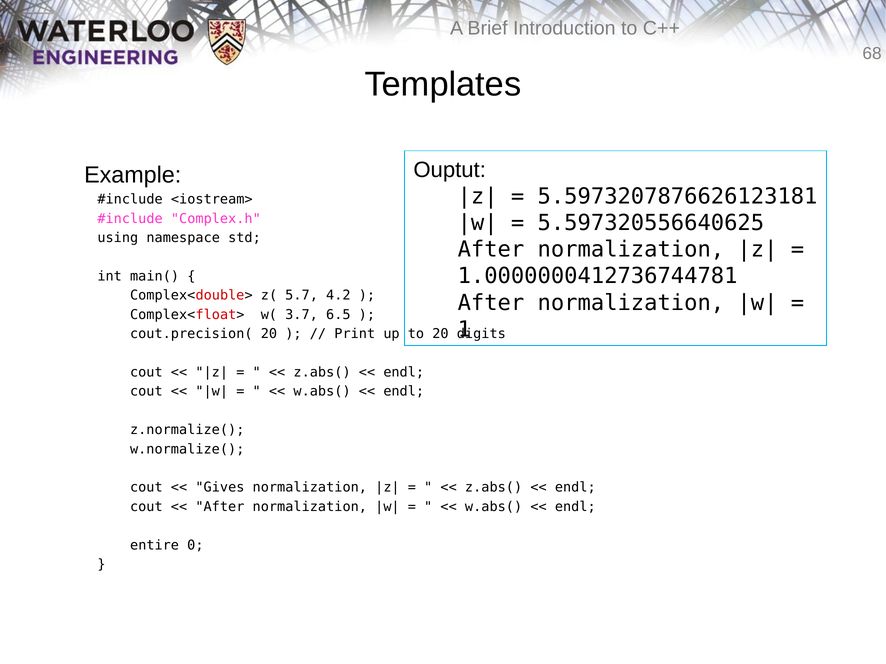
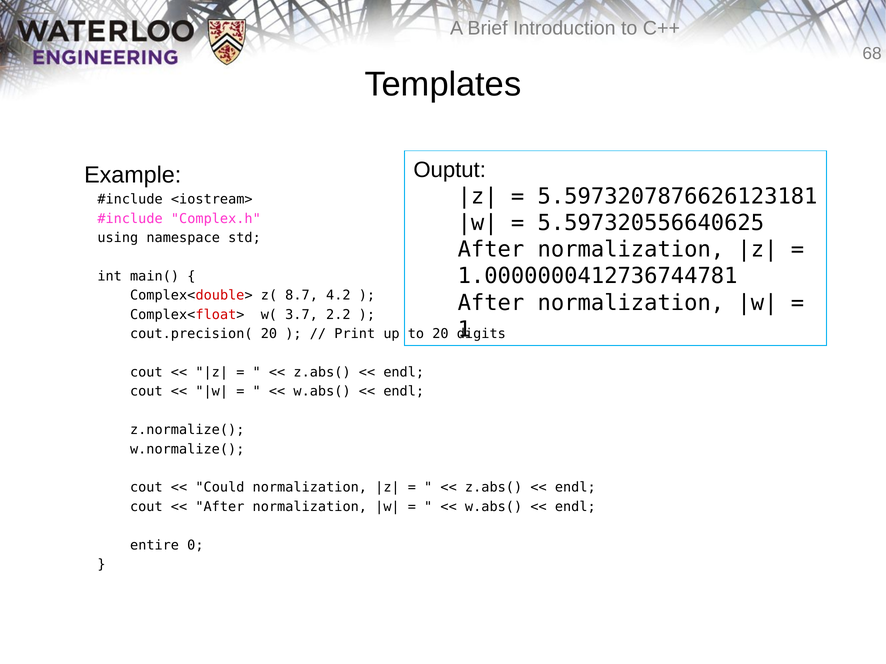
5.7: 5.7 -> 8.7
6.5: 6.5 -> 2.2
Gives: Gives -> Could
